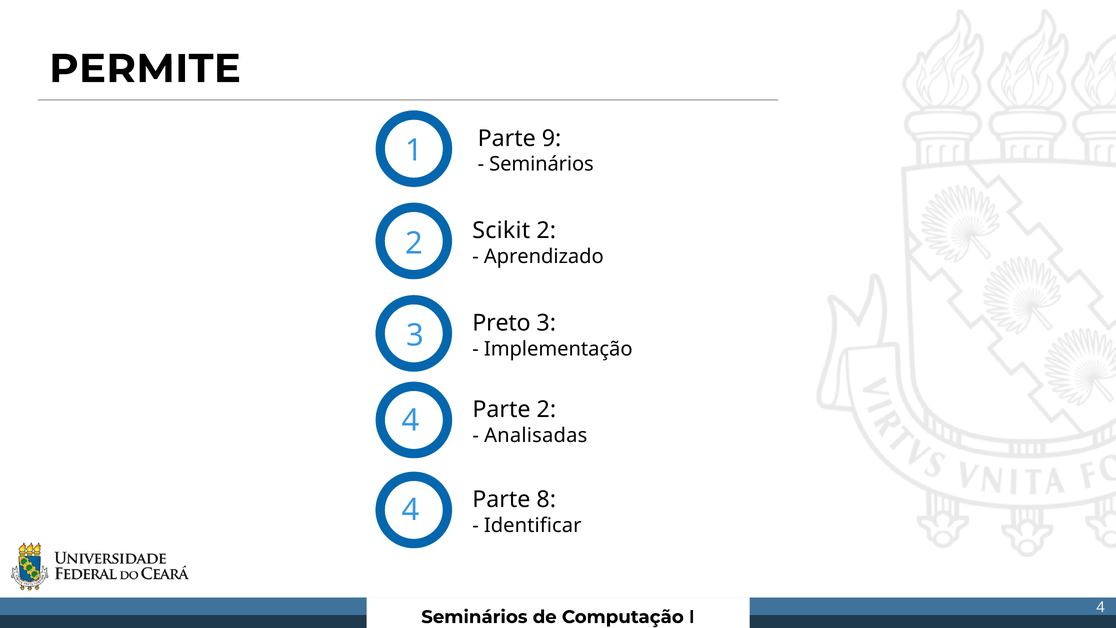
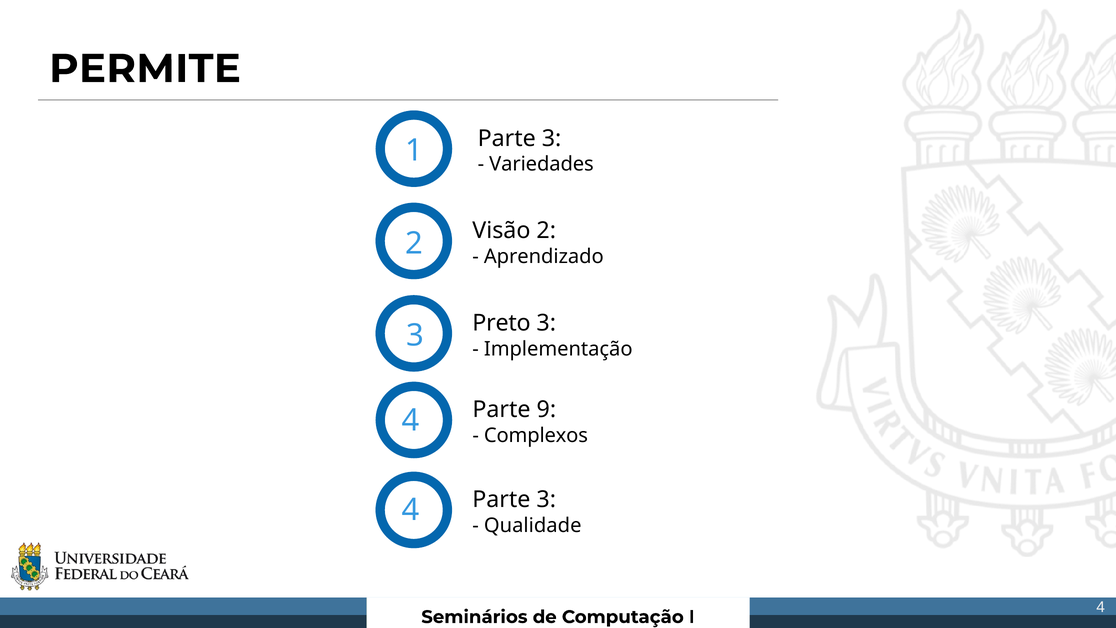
1 Parte 9: 9 -> 3
Seminários at (541, 164): Seminários -> Variedades
Scikit: Scikit -> Visão
Parte 2: 2 -> 9
Analisadas: Analisadas -> Complexos
8 at (546, 499): 8 -> 3
Identificar: Identificar -> Qualidade
